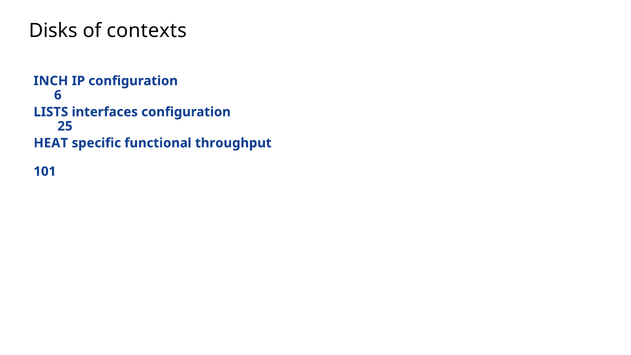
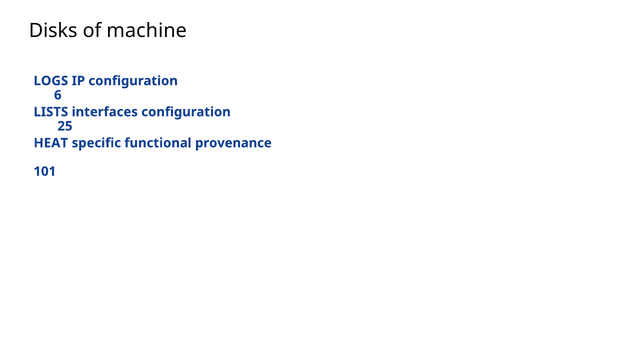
contexts: contexts -> machine
INCH: INCH -> LOGS
throughput: throughput -> provenance
